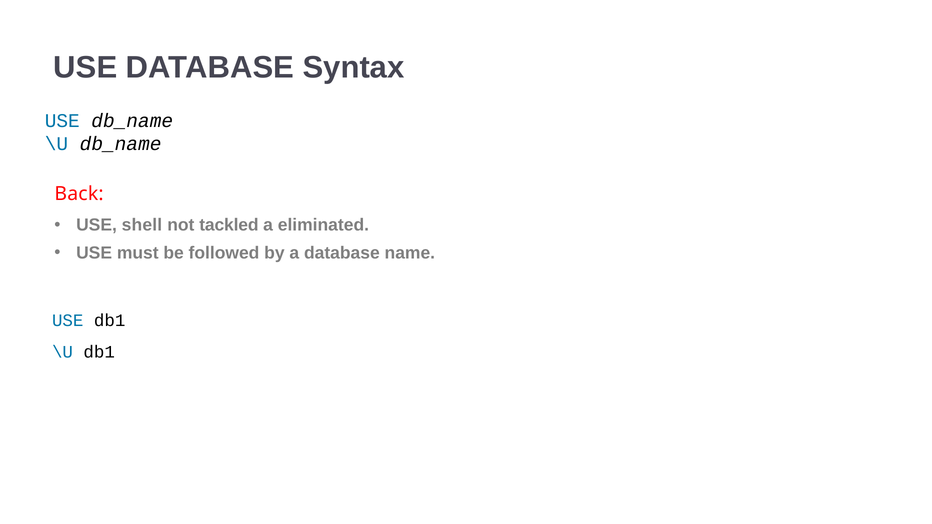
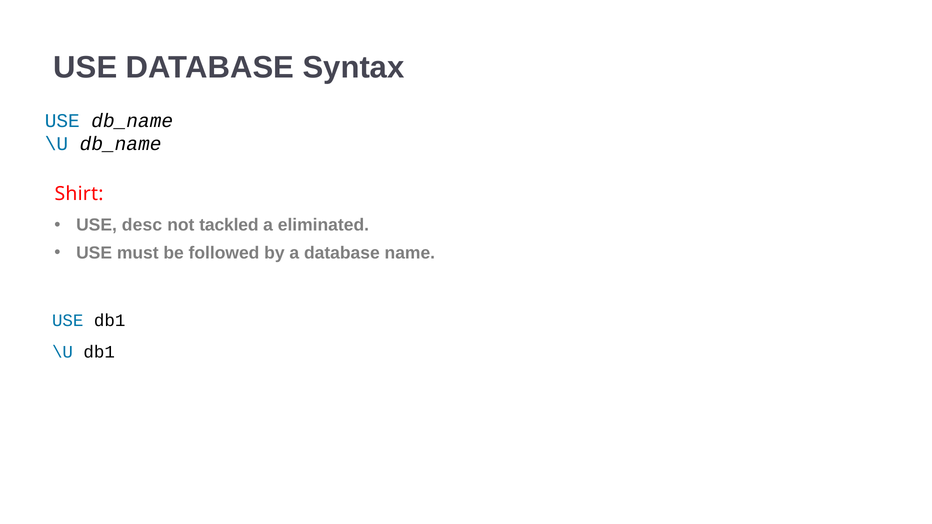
Back: Back -> Shirt
shell: shell -> desc
